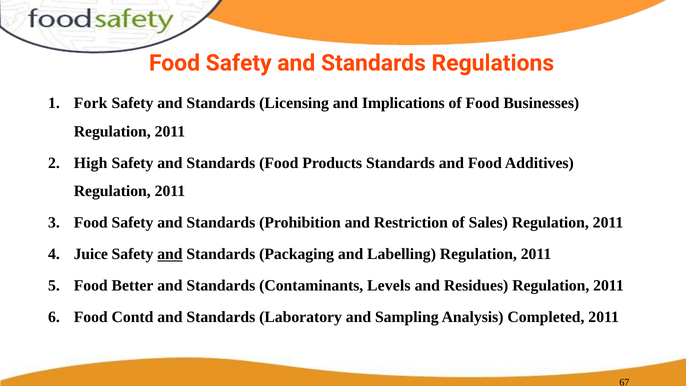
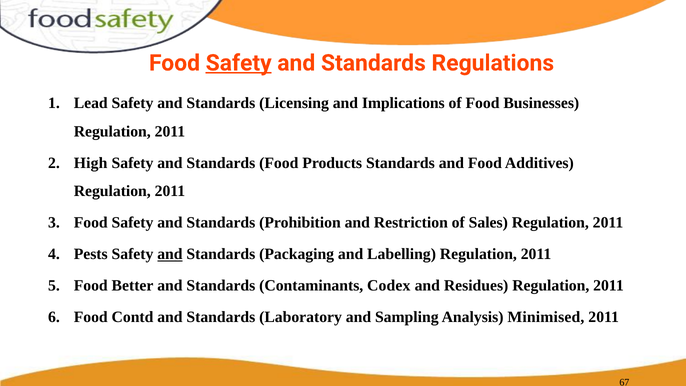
Safety at (239, 63) underline: none -> present
Fork: Fork -> Lead
Juice: Juice -> Pests
Levels: Levels -> Codex
Completed: Completed -> Minimised
